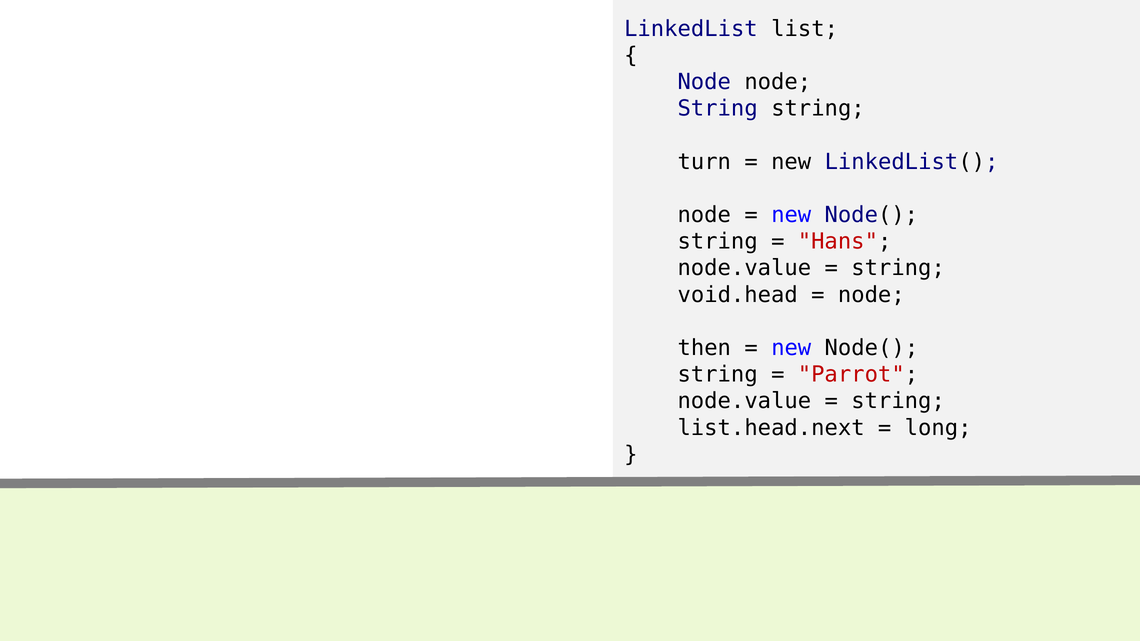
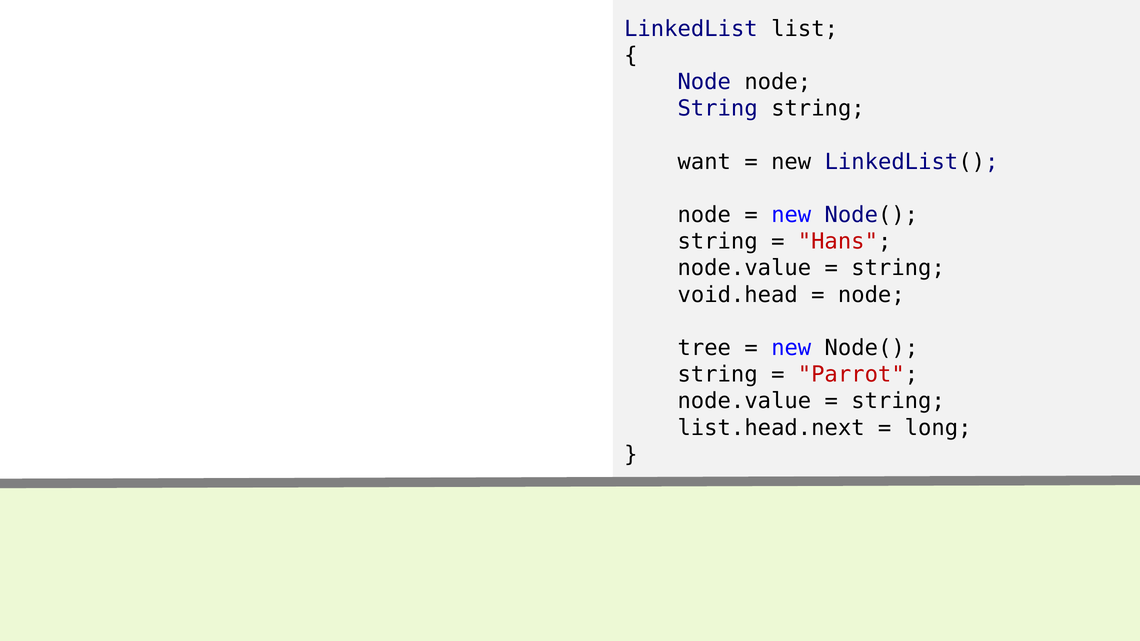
turn: turn -> want
then: then -> tree
